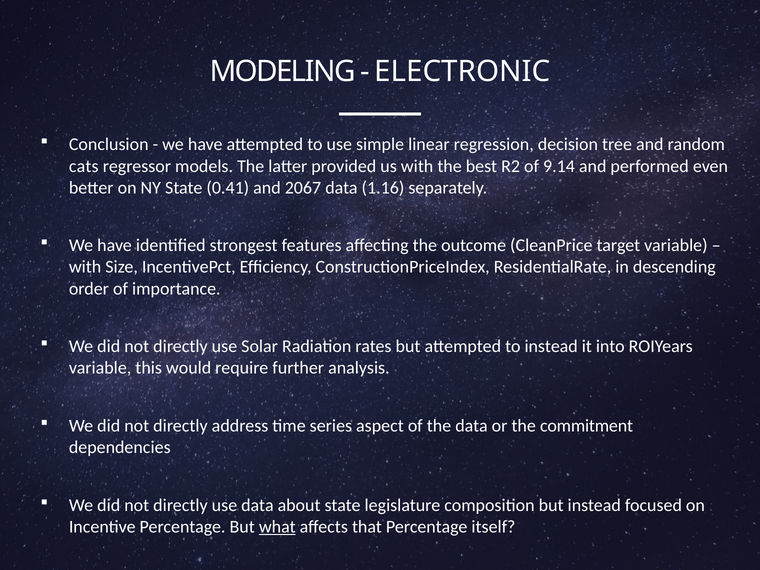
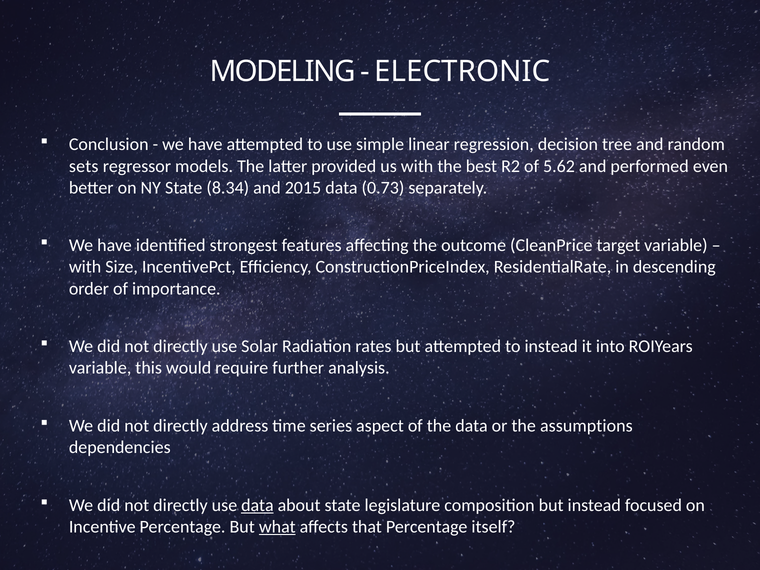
cats: cats -> sets
9.14: 9.14 -> 5.62
0.41: 0.41 -> 8.34
2067: 2067 -> 2015
1.16: 1.16 -> 0.73
commitment: commitment -> assumptions
data at (257, 505) underline: none -> present
